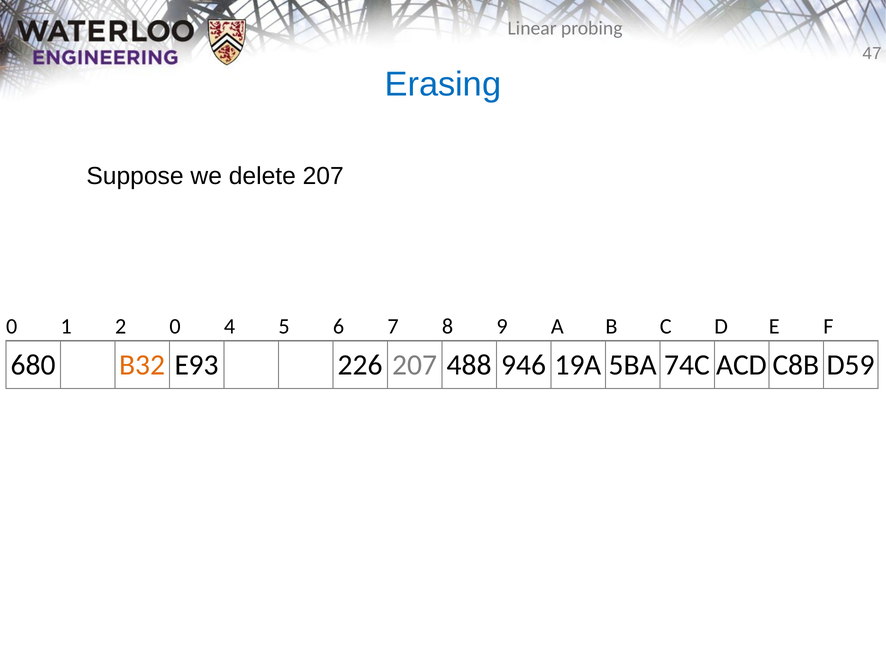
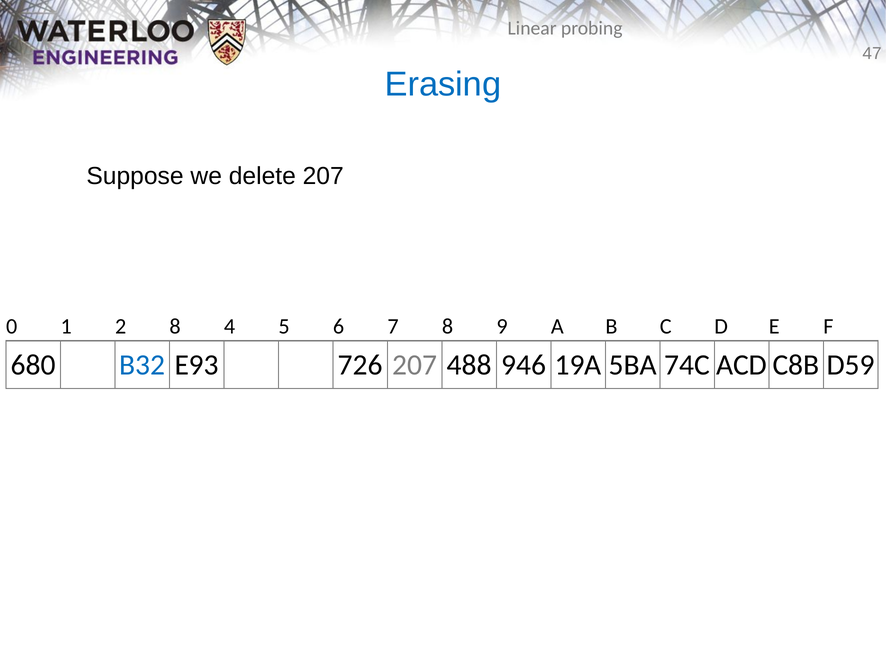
2 0: 0 -> 8
B32 colour: orange -> blue
226: 226 -> 726
